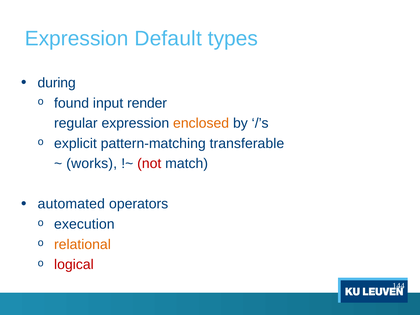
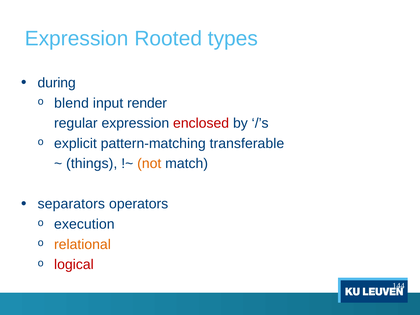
Default: Default -> Rooted
found: found -> blend
enclosed colour: orange -> red
works: works -> things
not colour: red -> orange
automated: automated -> separators
